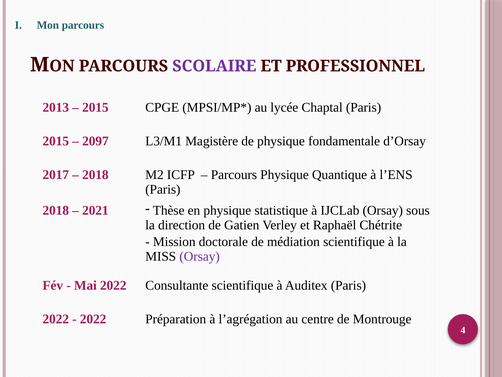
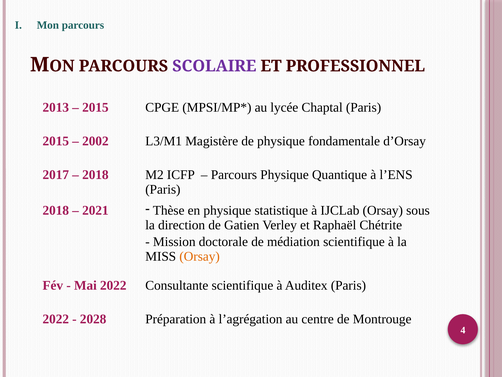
2097: 2097 -> 2002
Orsay at (200, 256) colour: purple -> orange
2022 at (93, 319): 2022 -> 2028
